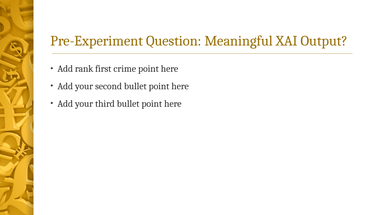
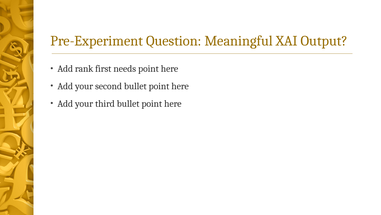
crime: crime -> needs
